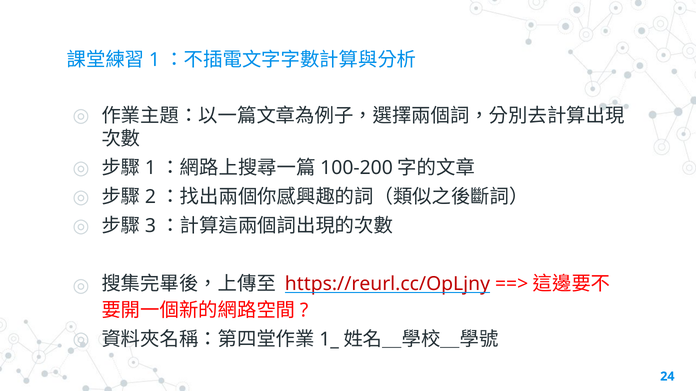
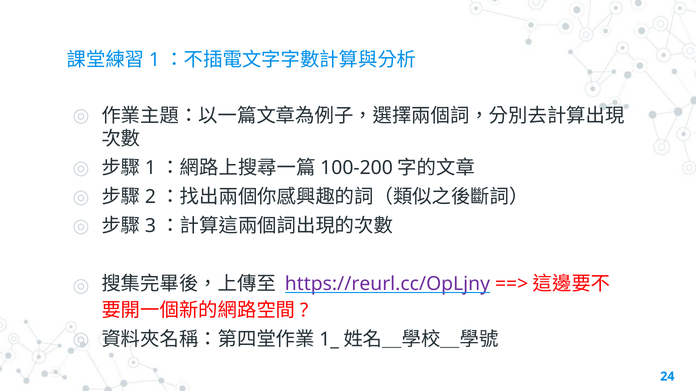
https://reurl.cc/OpLjny colour: red -> purple
